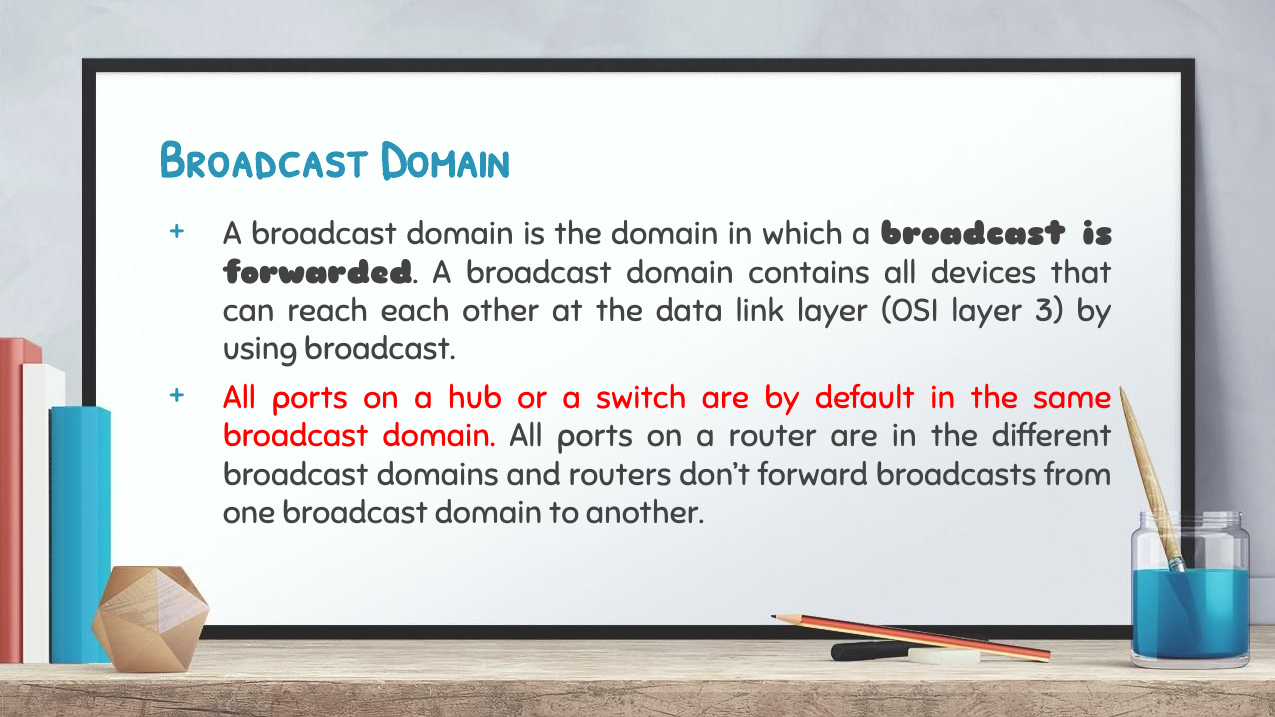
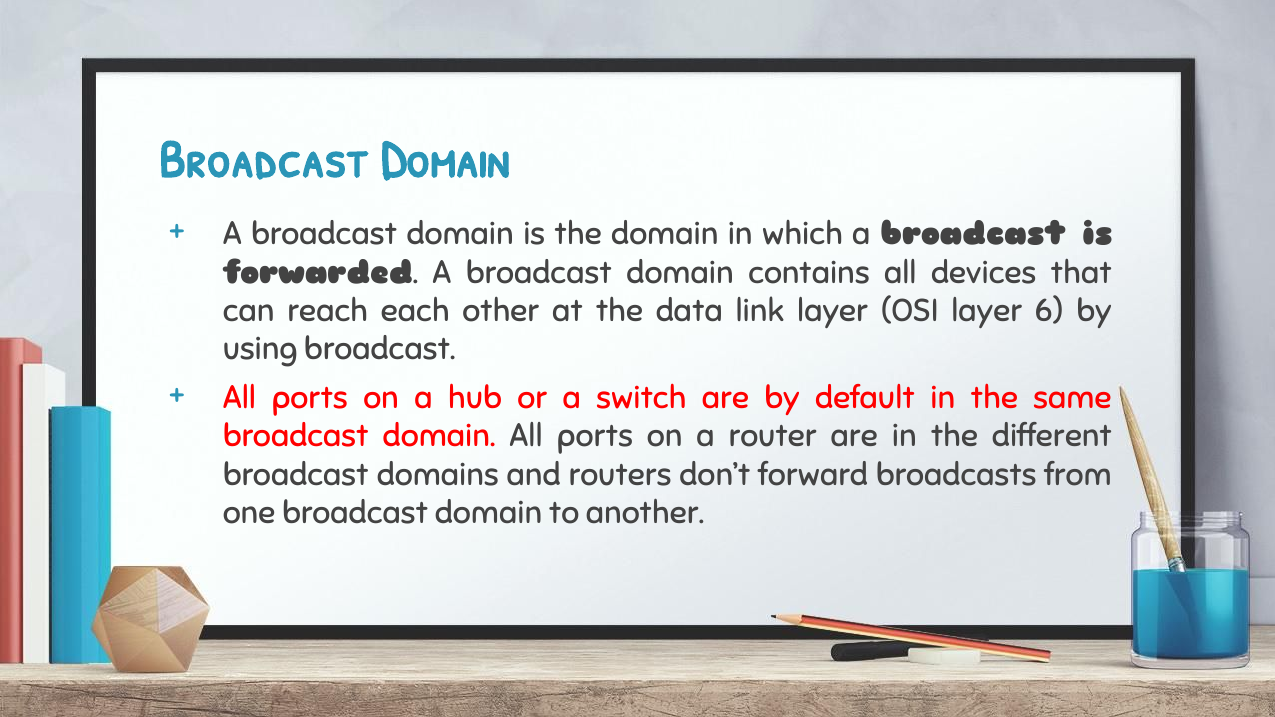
3: 3 -> 6
